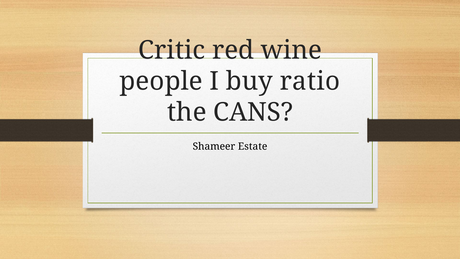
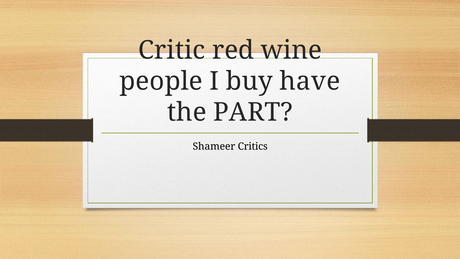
ratio: ratio -> have
CANS: CANS -> PART
Estate: Estate -> Critics
